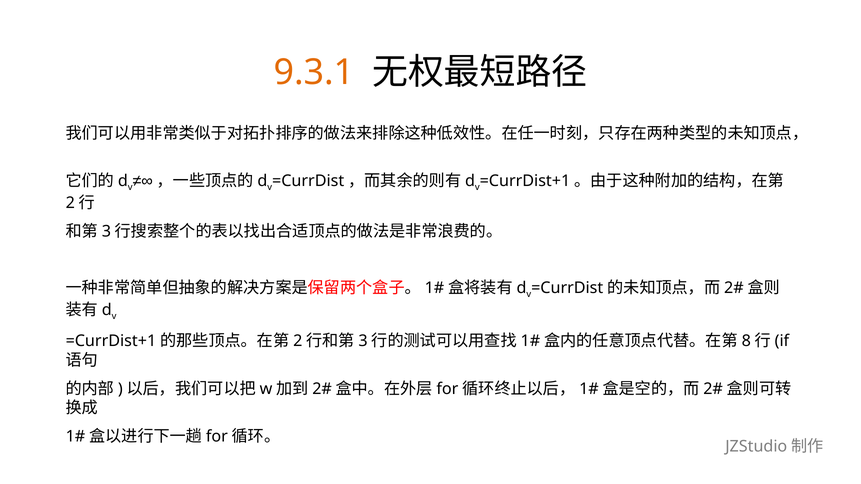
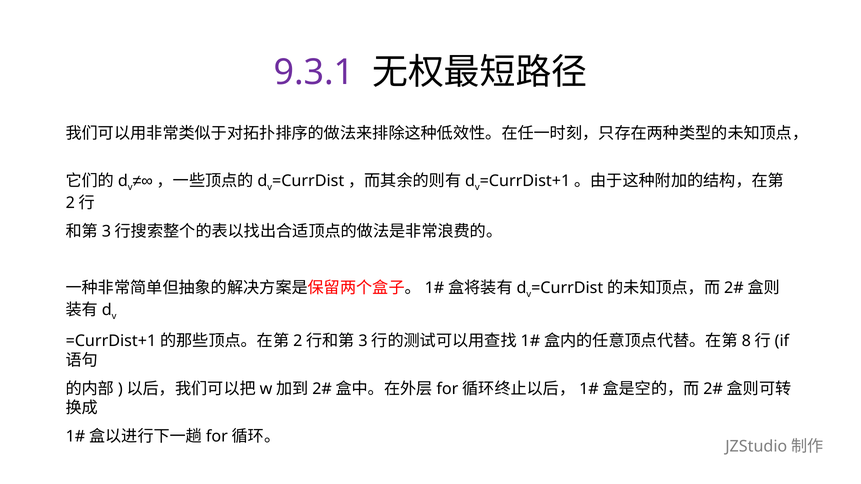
9.3.1 colour: orange -> purple
